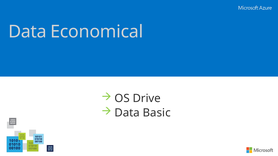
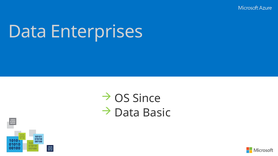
Economical: Economical -> Enterprises
Drive: Drive -> Since
